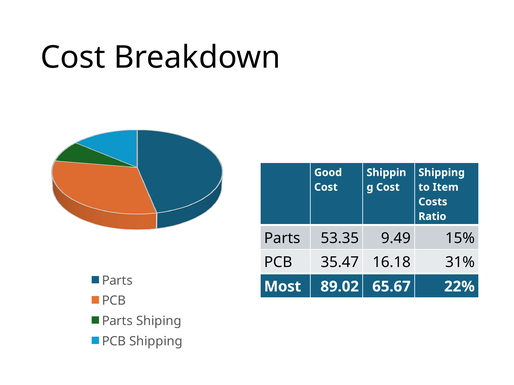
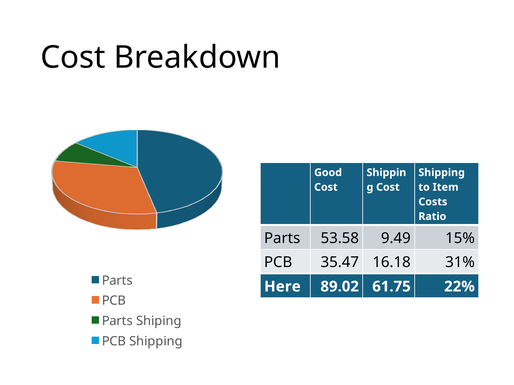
53.35: 53.35 -> 53.58
Most: Most -> Here
65.67: 65.67 -> 61.75
